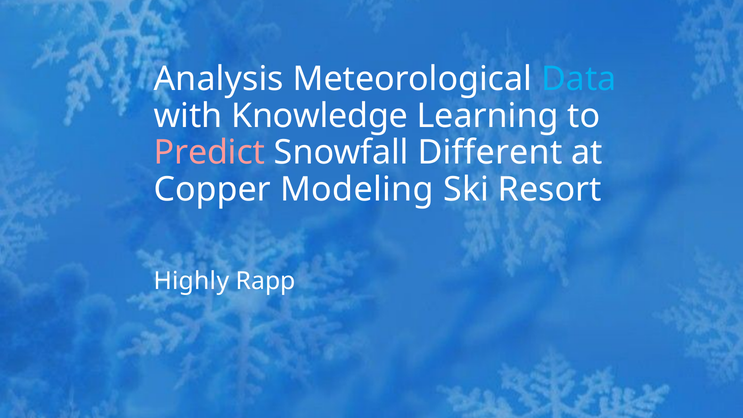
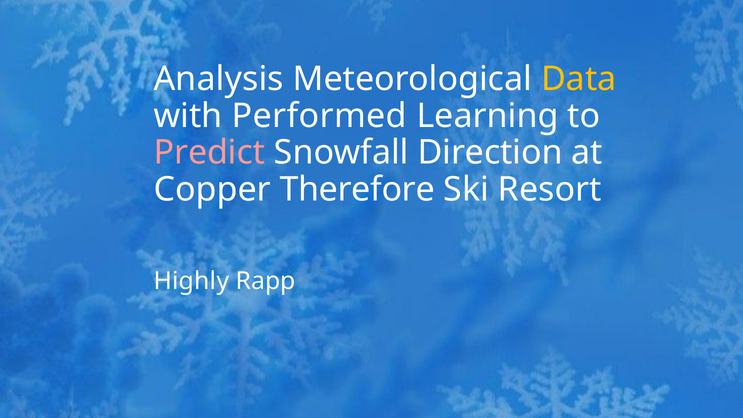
Data colour: light blue -> yellow
Knowledge: Knowledge -> Performed
Different: Different -> Direction
Modeling: Modeling -> Therefore
